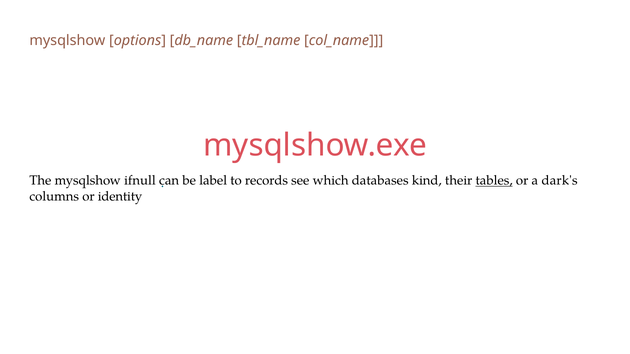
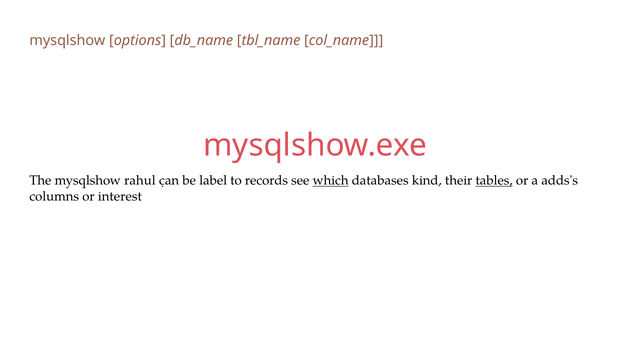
ifnull: ifnull -> rahul
which underline: none -> present
dark's: dark's -> adds's
identity: identity -> interest
